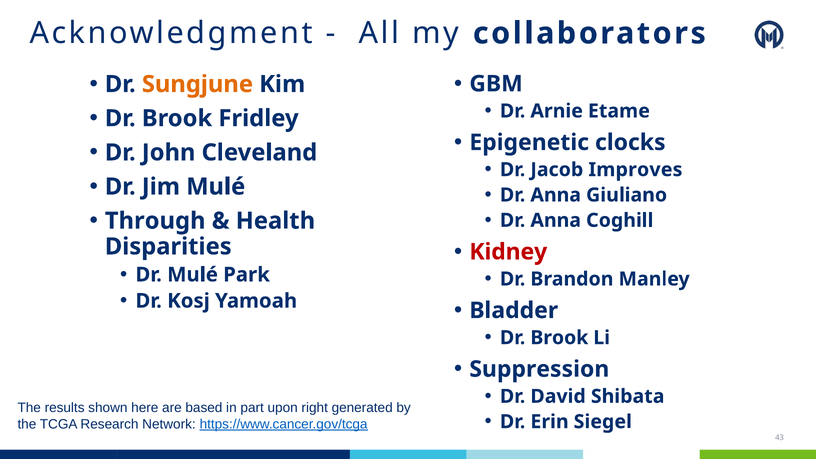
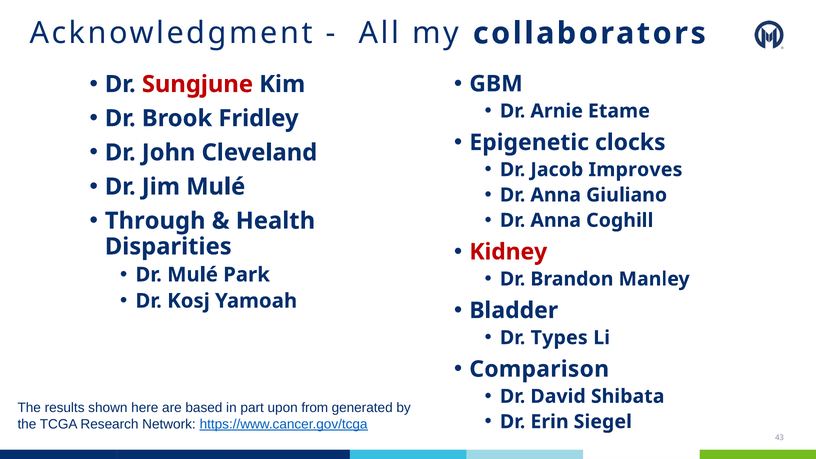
Sungjune colour: orange -> red
Brook at (559, 338): Brook -> Types
Suppression: Suppression -> Comparison
right: right -> from
